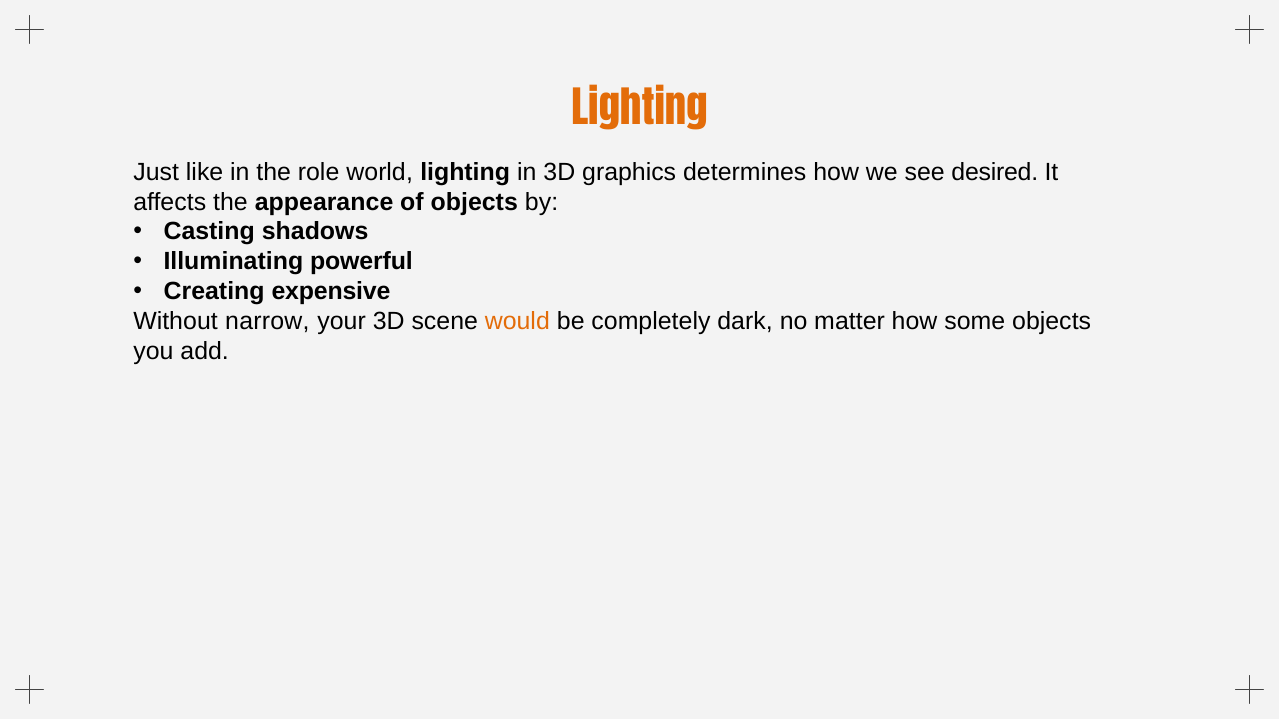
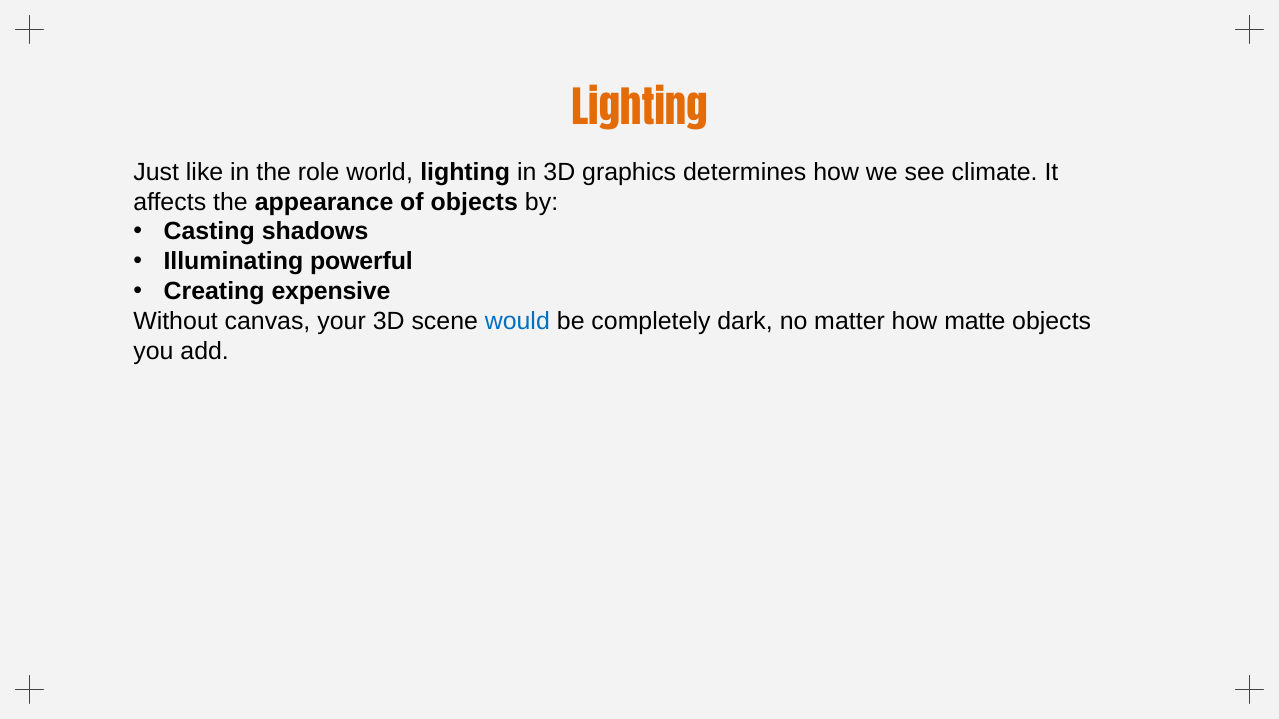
desired: desired -> climate
narrow: narrow -> canvas
would colour: orange -> blue
some: some -> matte
